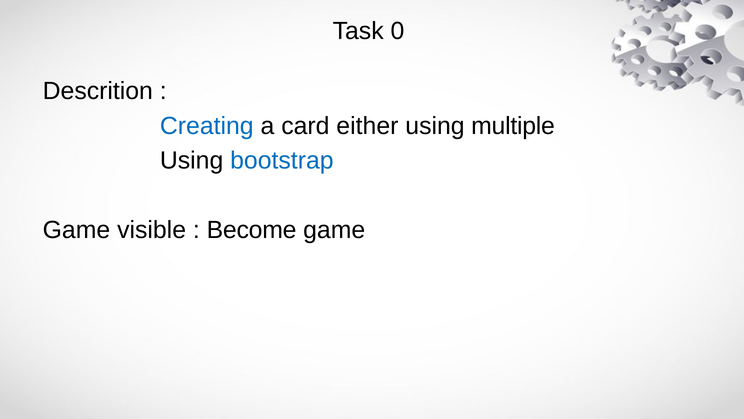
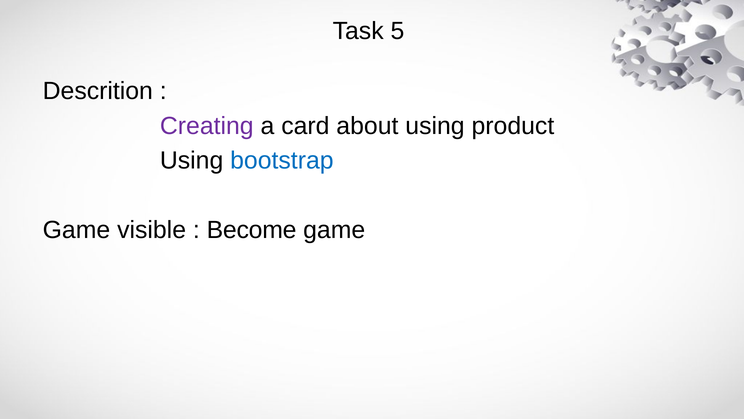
0: 0 -> 5
Creating colour: blue -> purple
either: either -> about
multiple: multiple -> product
